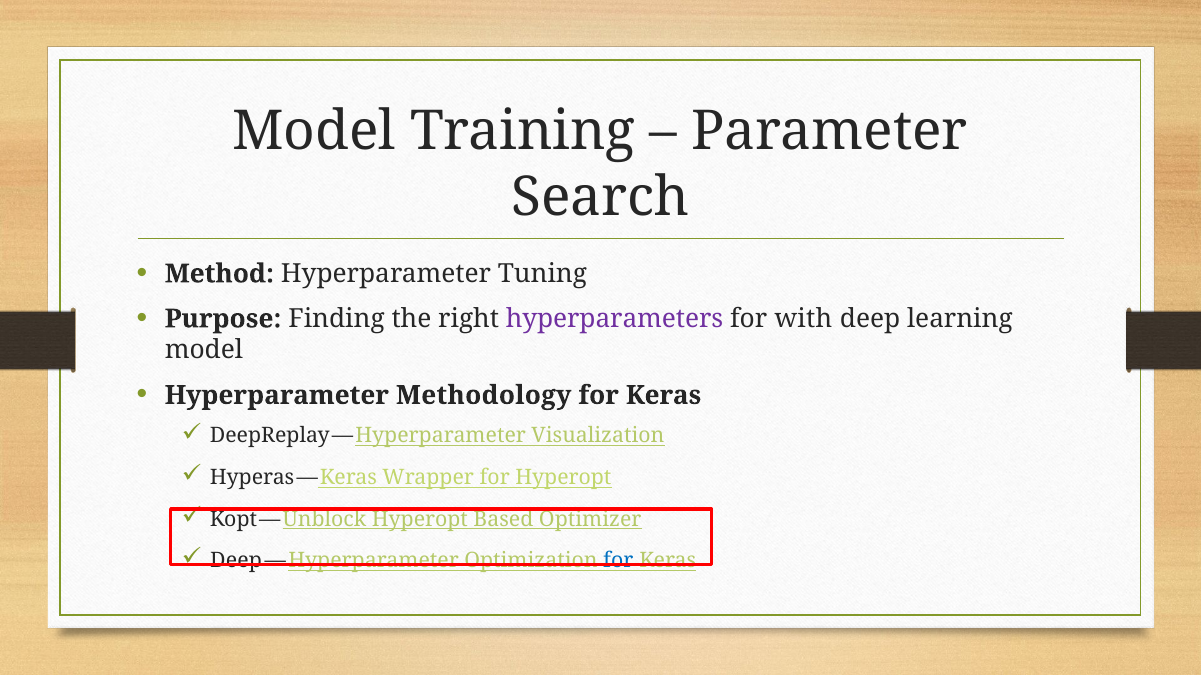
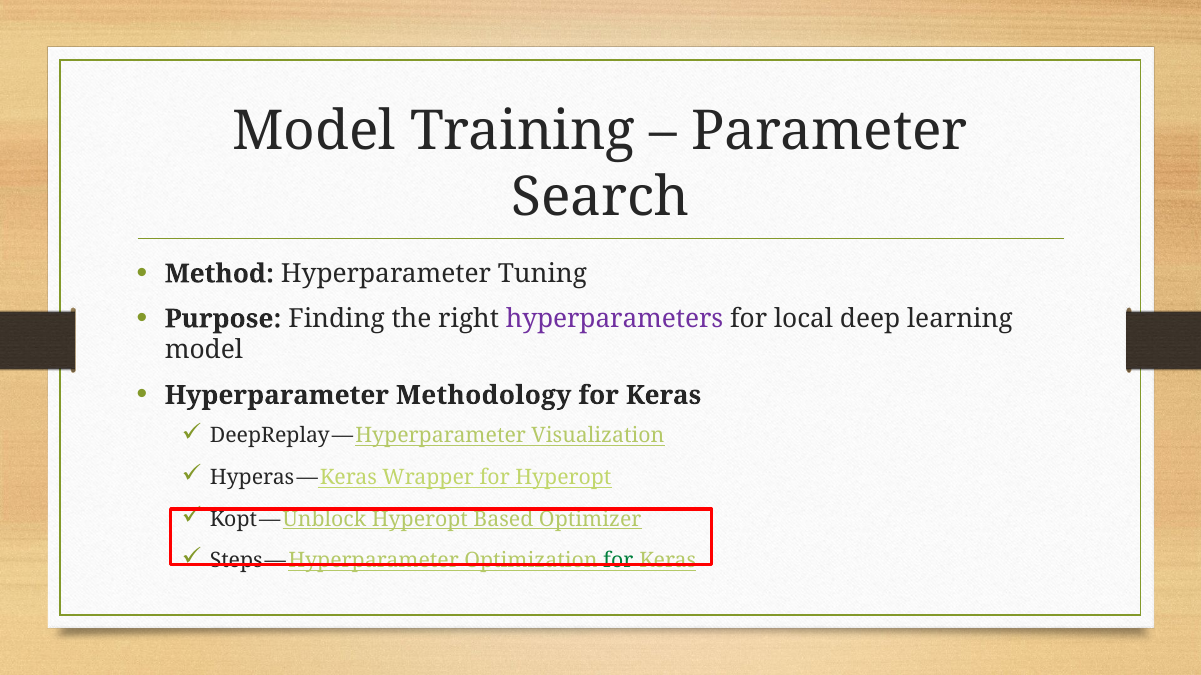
with: with -> local
Deep at (236, 561): Deep -> Steps
for at (618, 561) colour: blue -> green
